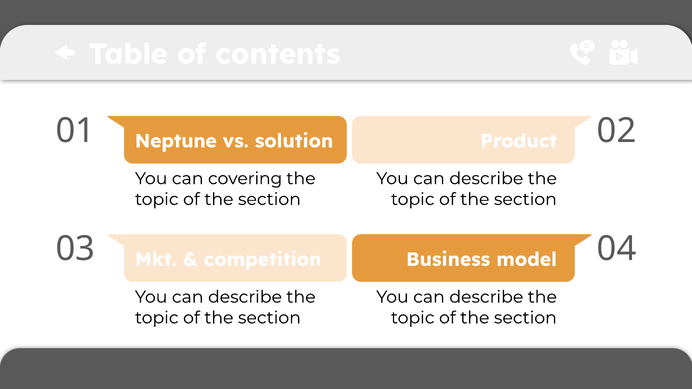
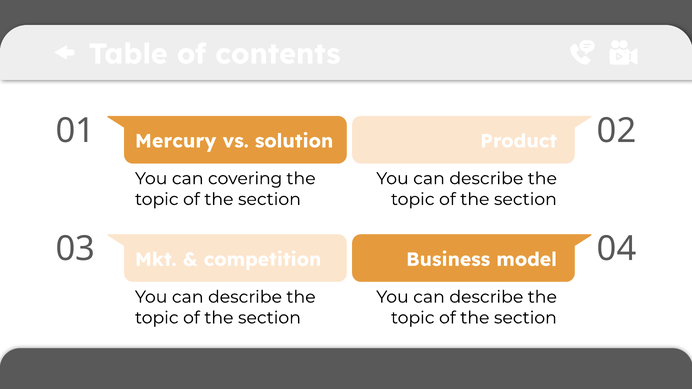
Neptune: Neptune -> Mercury
